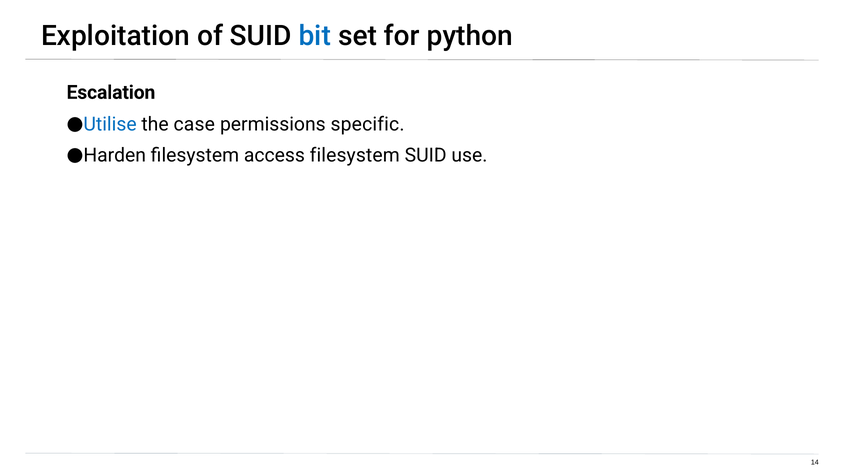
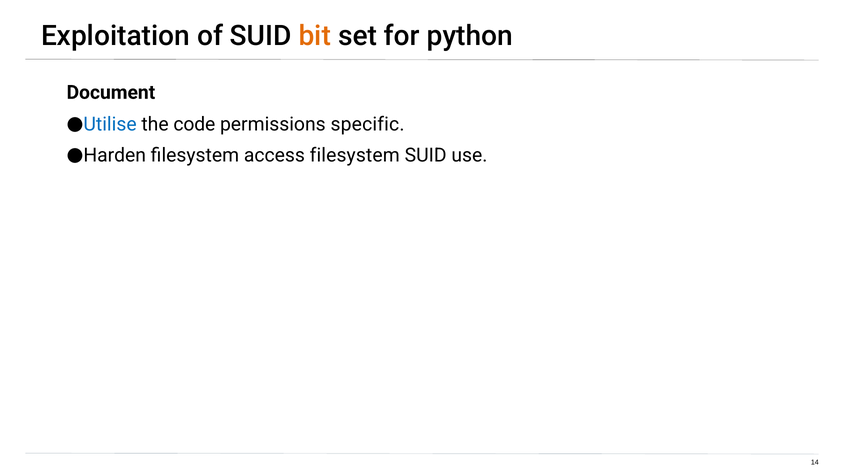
bit colour: blue -> orange
Escalation: Escalation -> Document
case: case -> code
